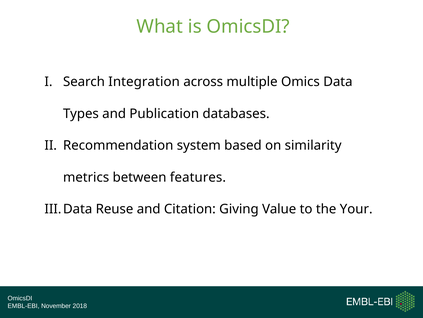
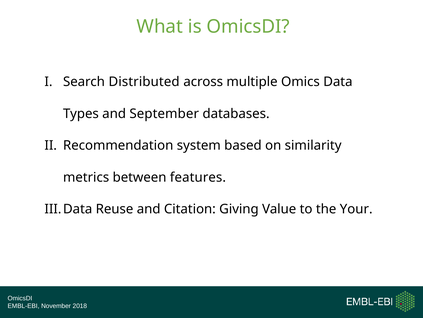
Integration: Integration -> Distributed
Publication: Publication -> September
